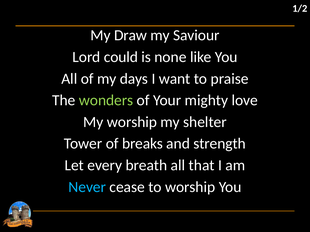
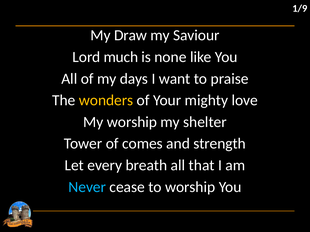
1/2: 1/2 -> 1/9
could: could -> much
wonders colour: light green -> yellow
breaks: breaks -> comes
